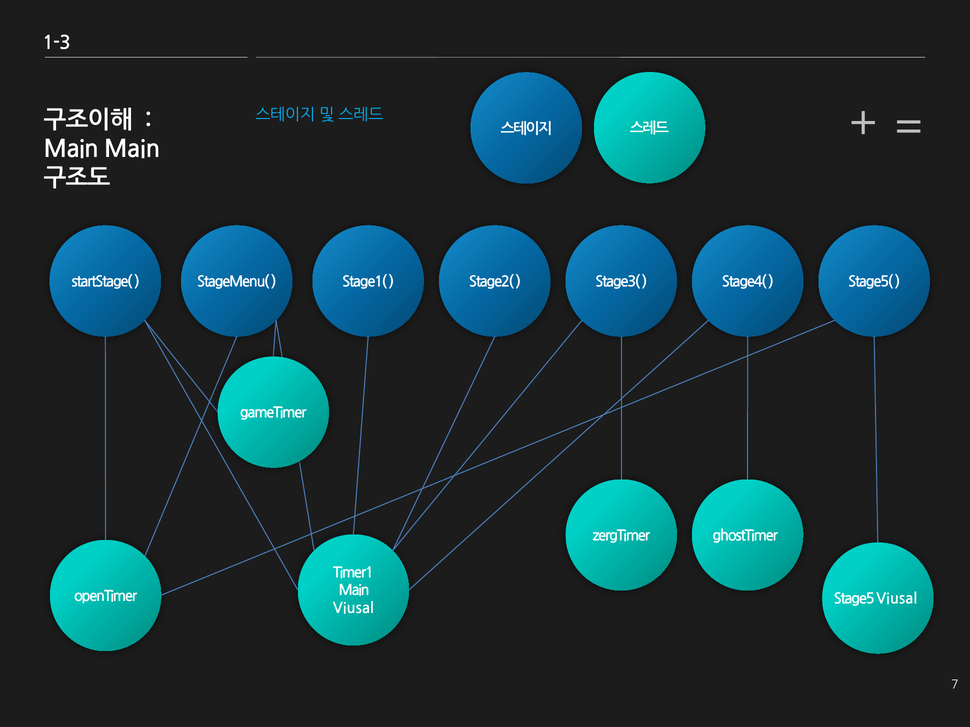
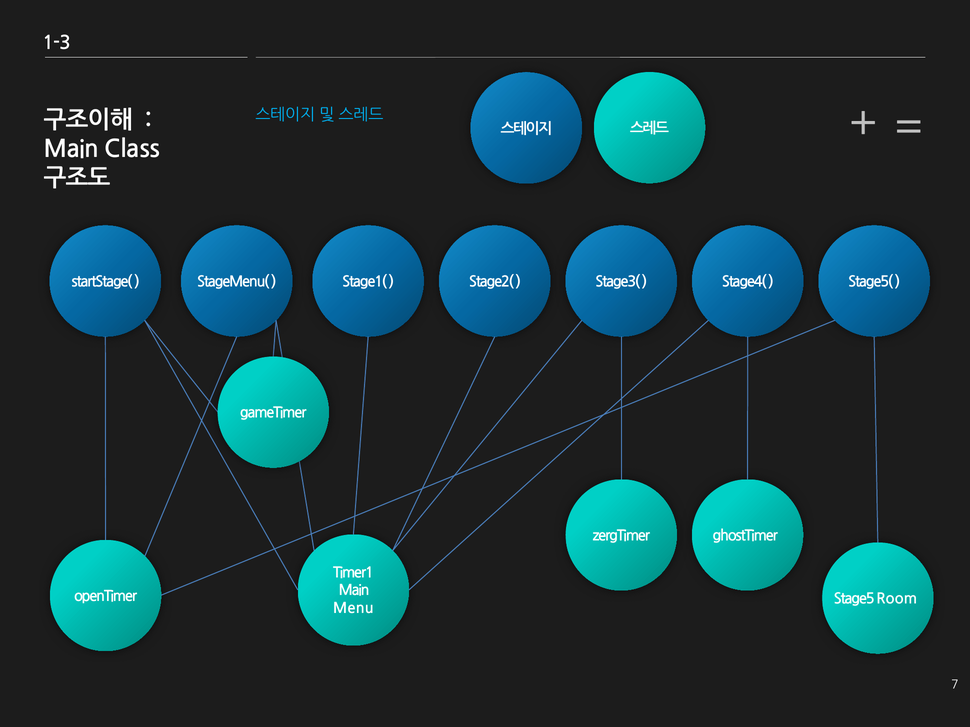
Main Main: Main -> Class
Viusal at (897, 599): Viusal -> Room
Viusal at (353, 609): Viusal -> Menu
